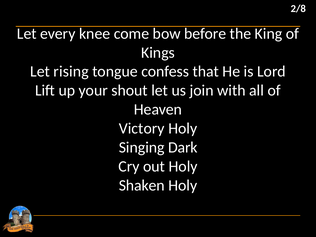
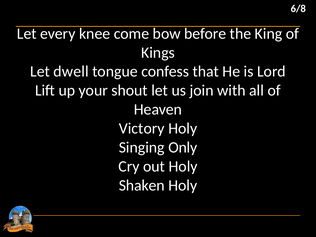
2/8: 2/8 -> 6/8
rising: rising -> dwell
Dark: Dark -> Only
